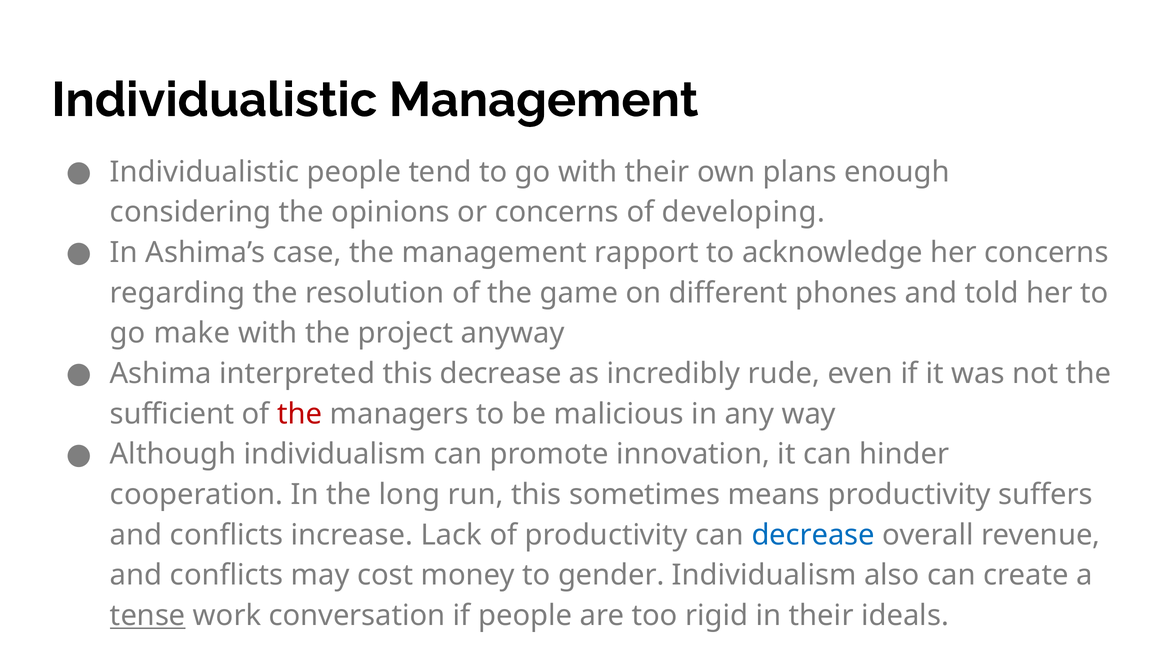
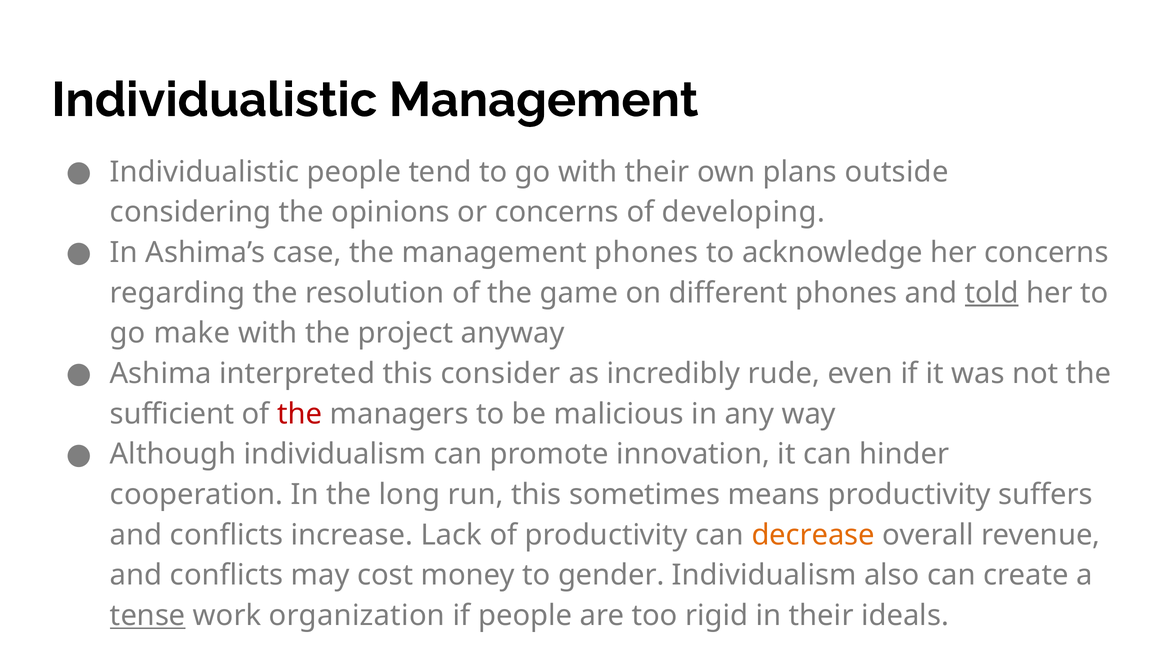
enough: enough -> outside
management rapport: rapport -> phones
told underline: none -> present
this decrease: decrease -> consider
decrease at (813, 535) colour: blue -> orange
conversation: conversation -> organization
